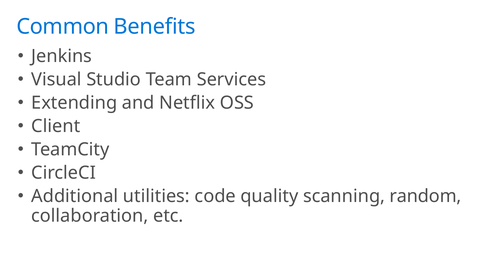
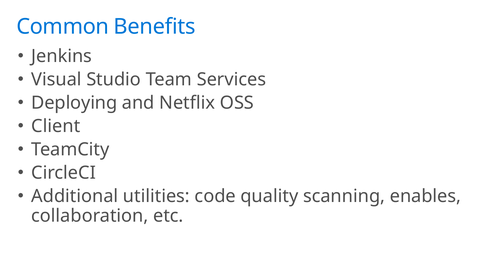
Extending: Extending -> Deploying
random: random -> enables
